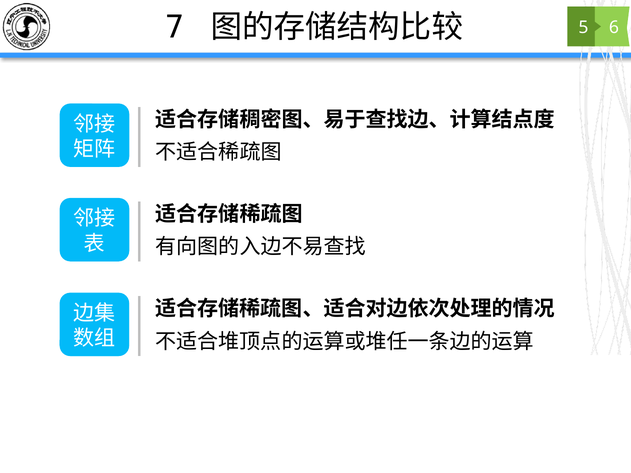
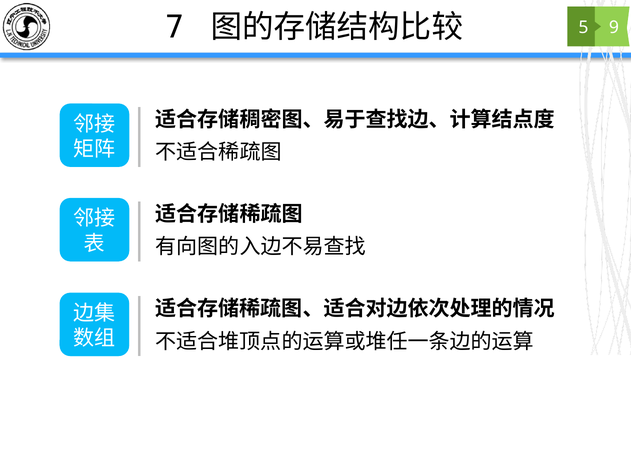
6: 6 -> 9
